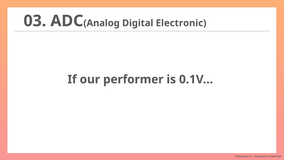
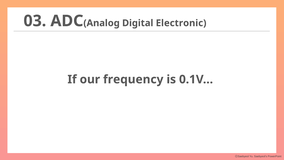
performer: performer -> frequency
